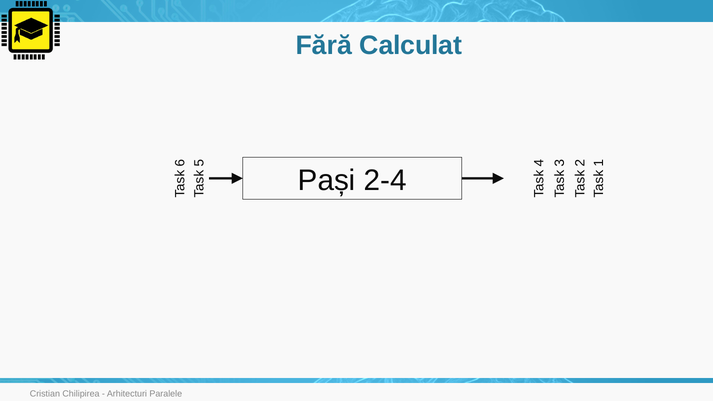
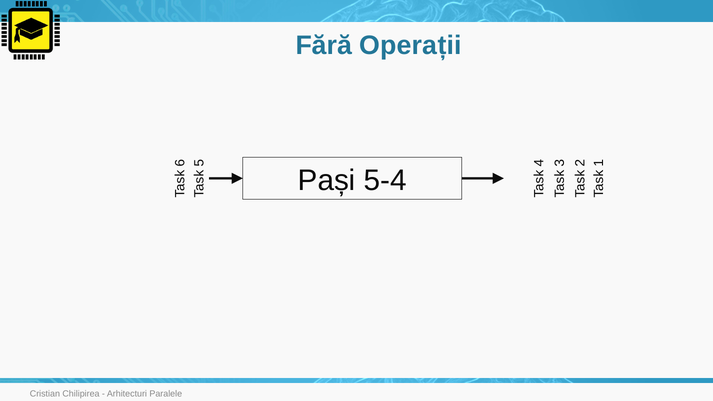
Calculat: Calculat -> Operații
2-4: 2-4 -> 5-4
